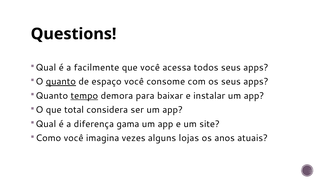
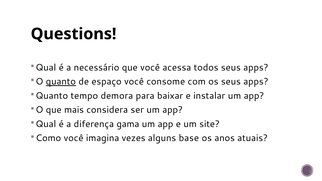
facilmente: facilmente -> necessário
tempo underline: present -> none
total: total -> mais
lojas: lojas -> base
